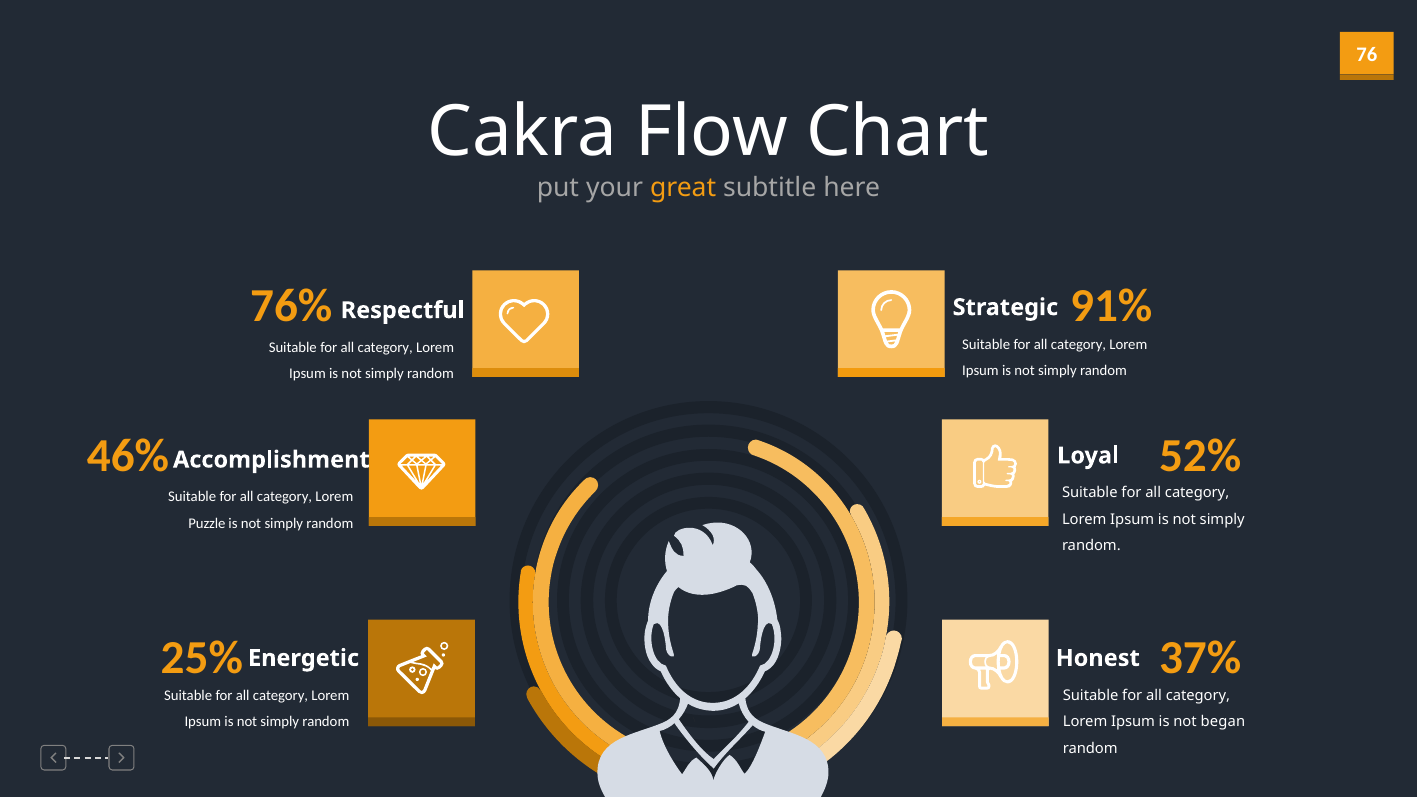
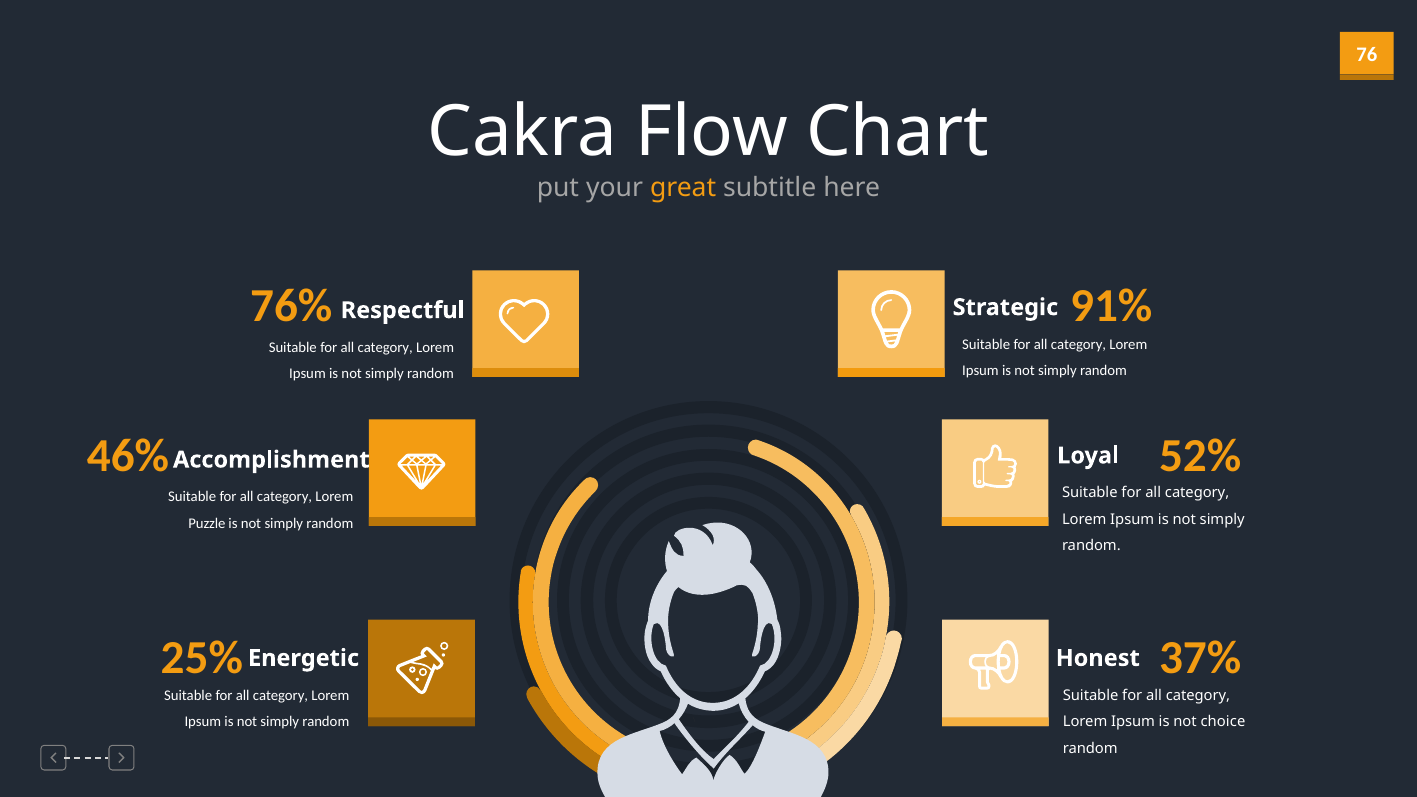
began: began -> choice
